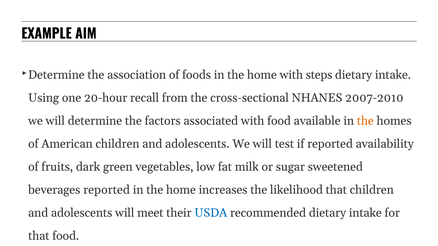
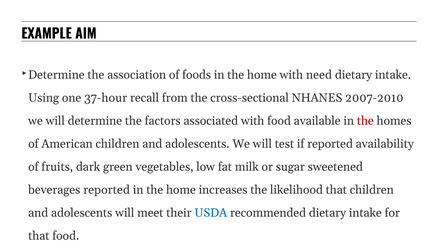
steps: steps -> need
20-hour: 20-hour -> 37-hour
the at (365, 121) colour: orange -> red
